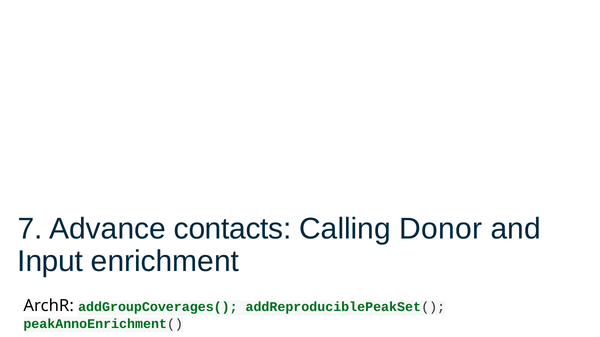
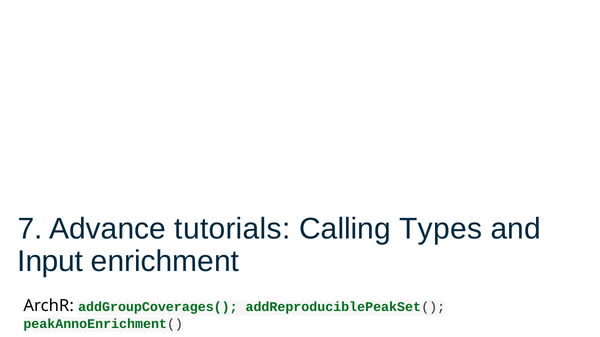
contacts: contacts -> tutorials
Donor: Donor -> Types
